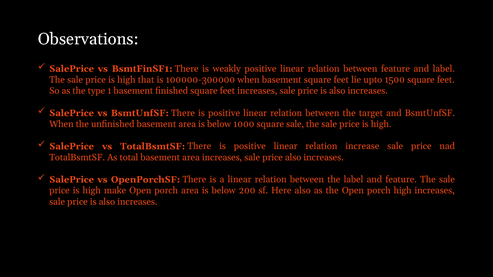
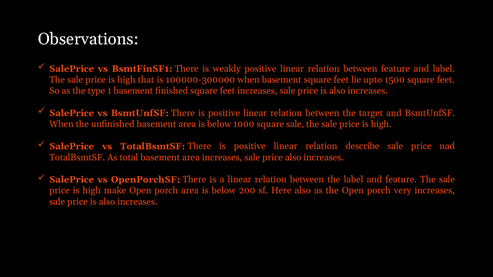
increase: increase -> describe
porch high: high -> very
